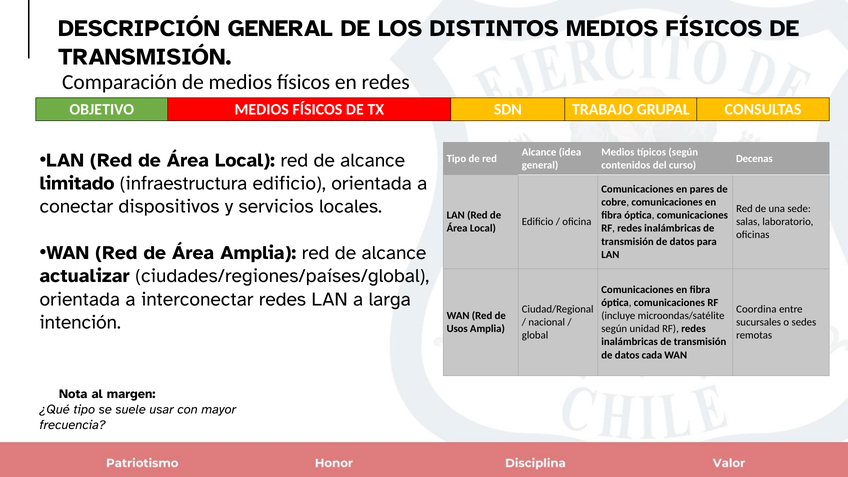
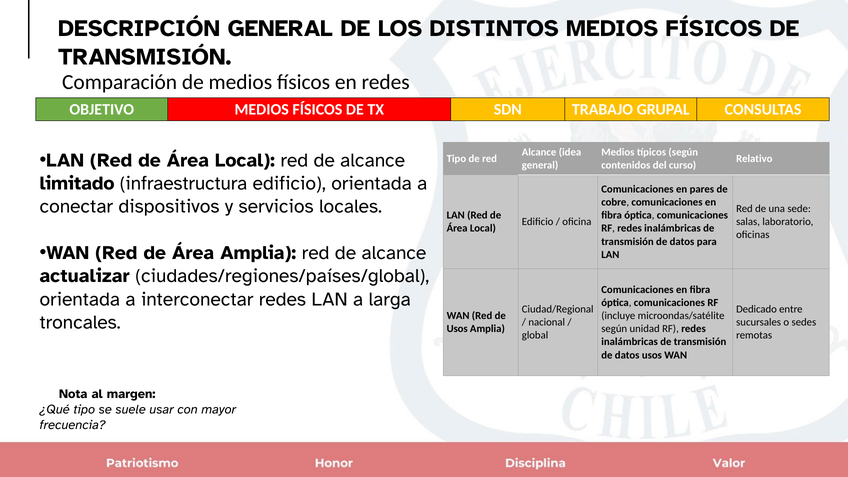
Decenas: Decenas -> Relativo
Coordina: Coordina -> Dedicado
intención: intención -> troncales
datos cada: cada -> usos
